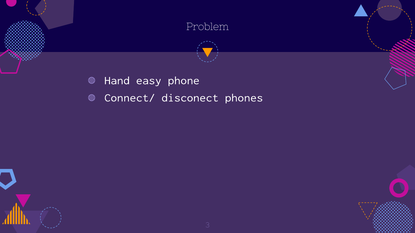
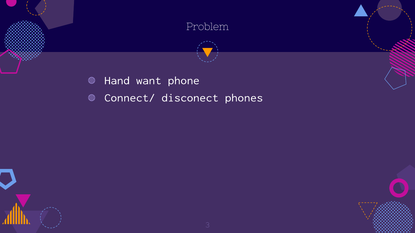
easy: easy -> want
